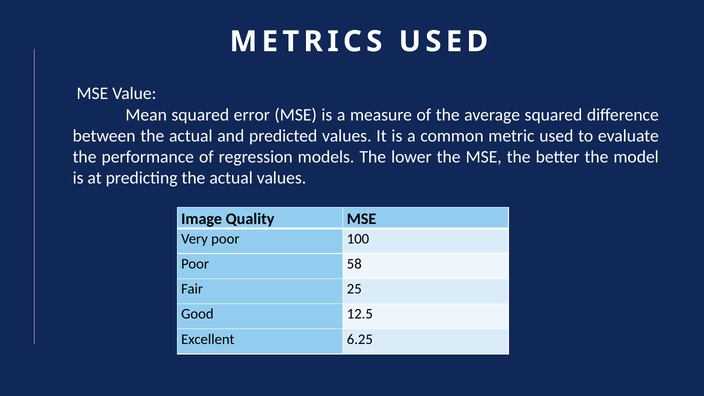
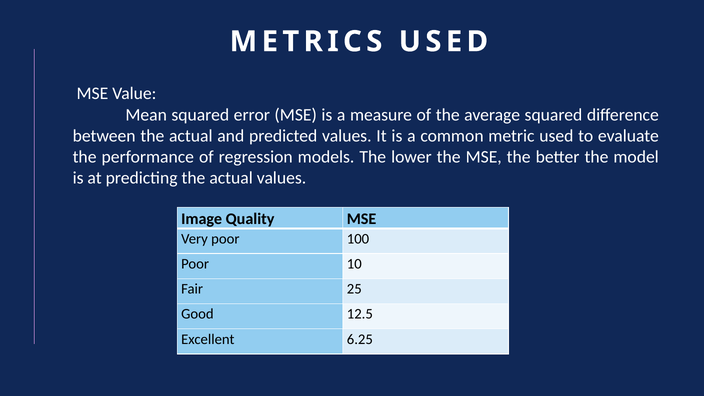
58: 58 -> 10
